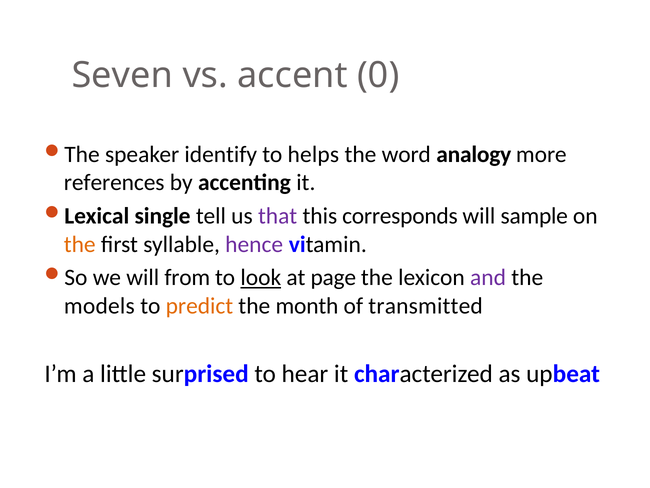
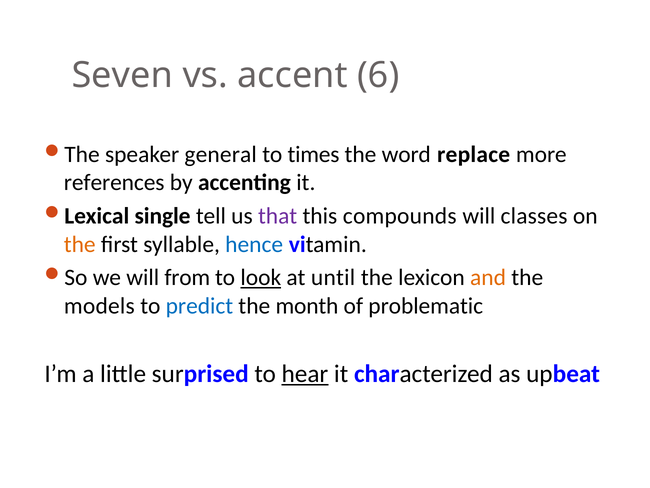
0: 0 -> 6
identify: identify -> general
helps: helps -> times
analogy: analogy -> replace
corresponds: corresponds -> compounds
sample: sample -> classes
hence colour: purple -> blue
page: page -> until
and colour: purple -> orange
predict colour: orange -> blue
transmitted: transmitted -> problematic
hear underline: none -> present
